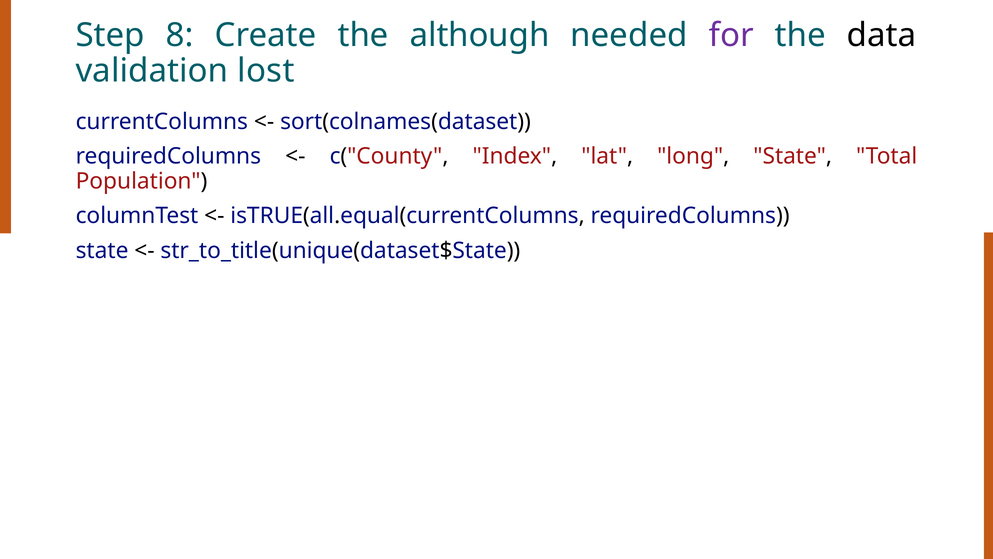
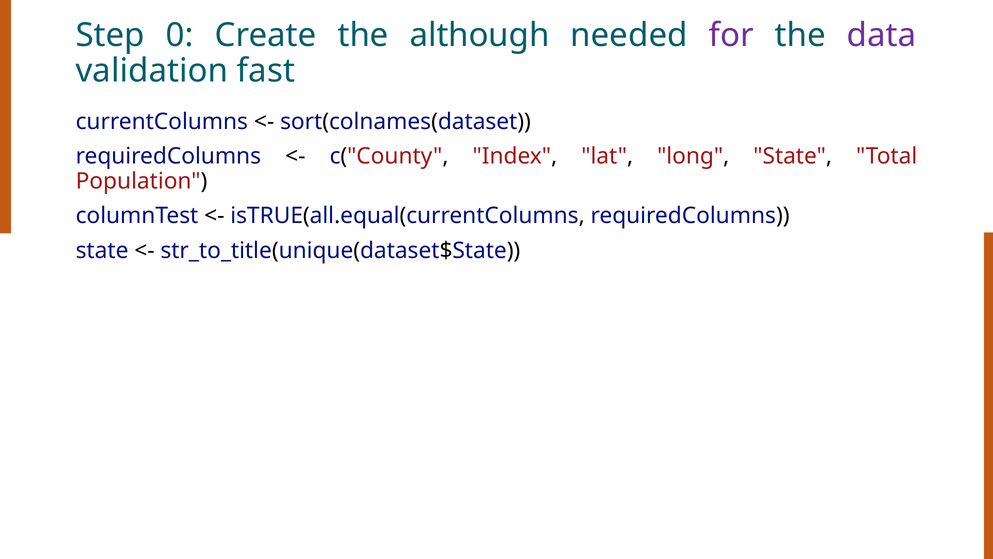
8: 8 -> 0
data colour: black -> purple
lost: lost -> fast
